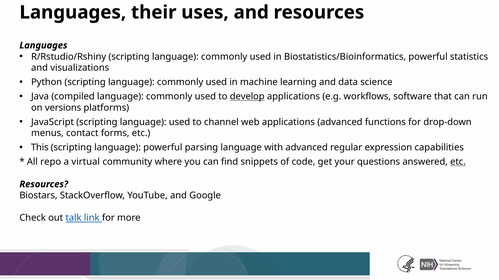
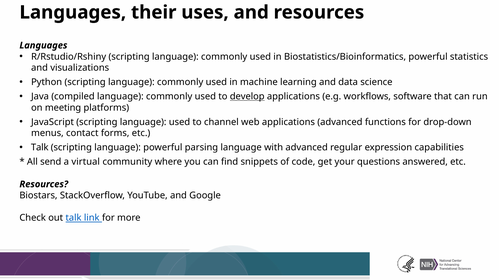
versions: versions -> meeting
This at (40, 148): This -> Talk
repo: repo -> send
etc at (458, 162) underline: present -> none
